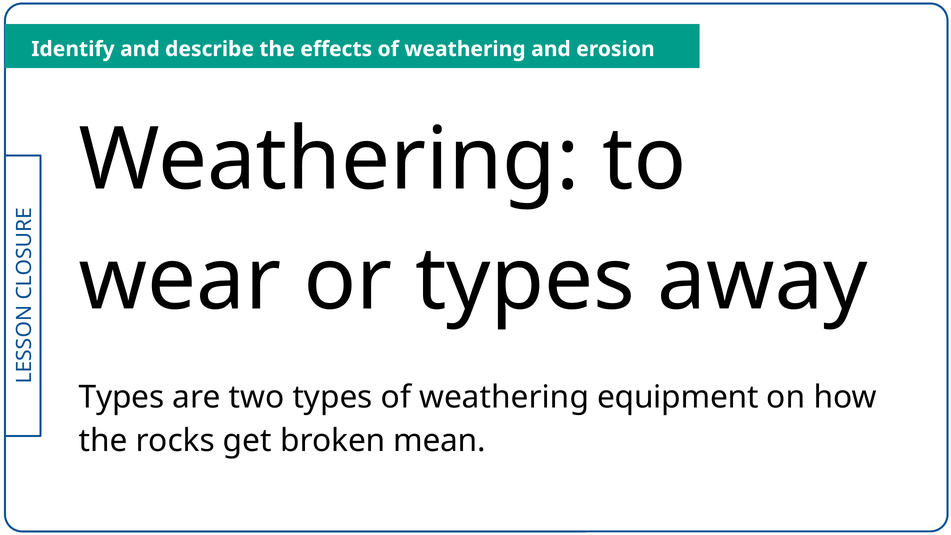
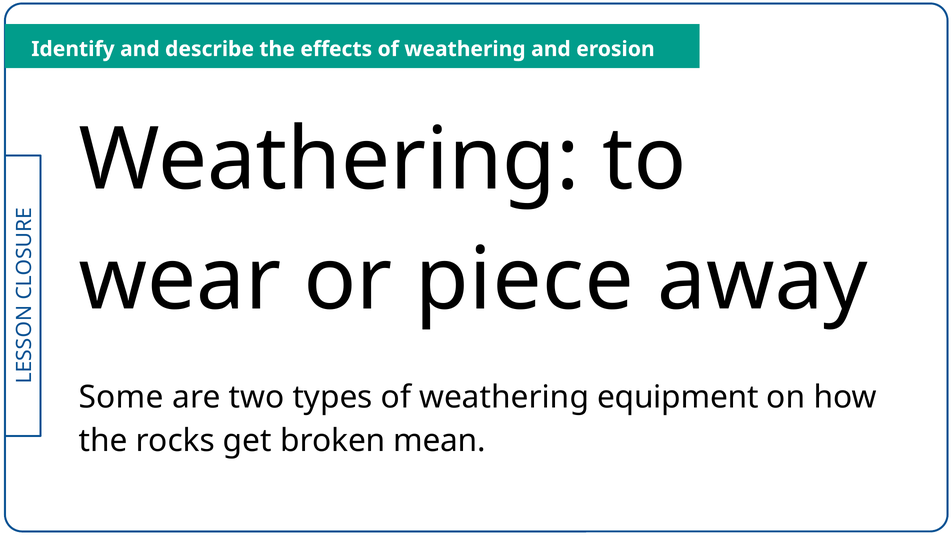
or types: types -> piece
Types at (122, 397): Types -> Some
